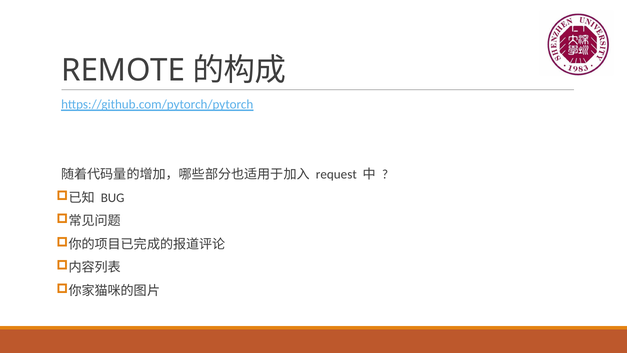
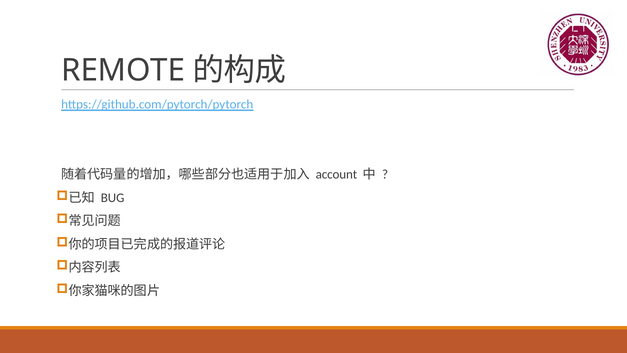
request: request -> account
